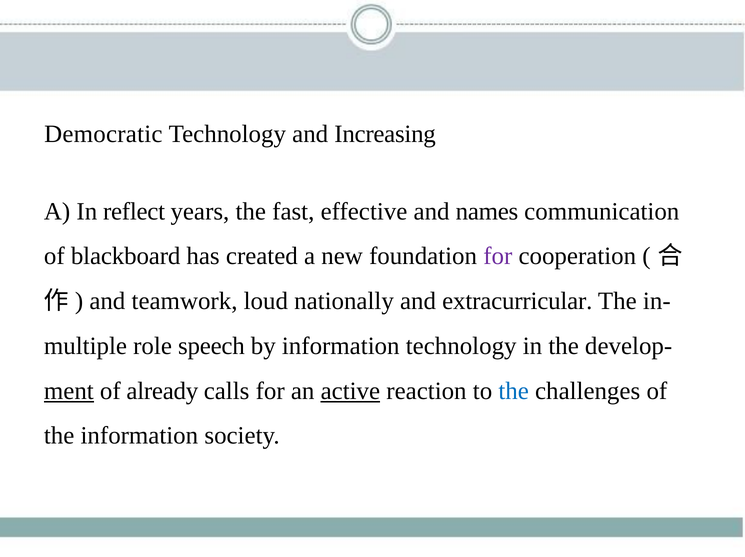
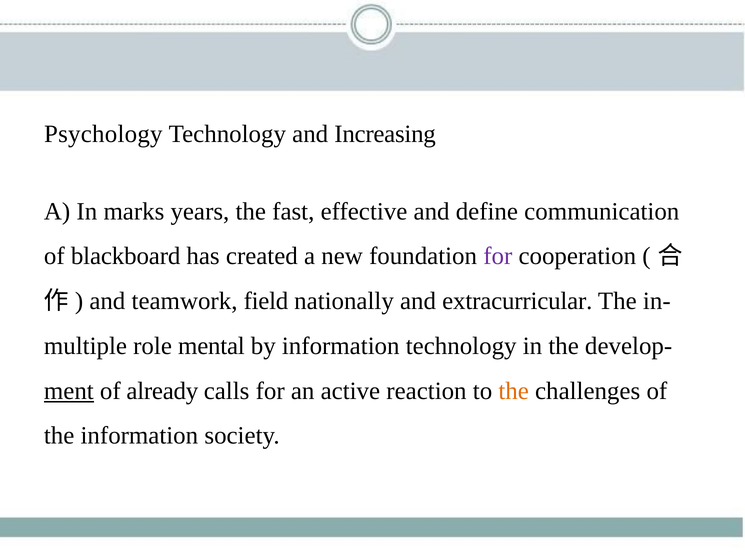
Democratic: Democratic -> Psychology
reflect: reflect -> marks
names: names -> define
loud: loud -> field
speech: speech -> mental
active underline: present -> none
the at (514, 391) colour: blue -> orange
